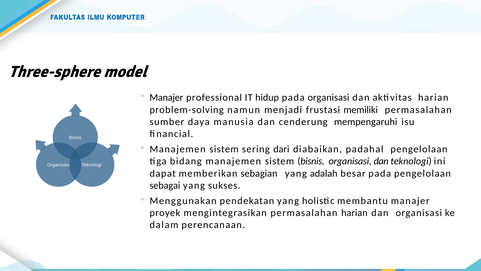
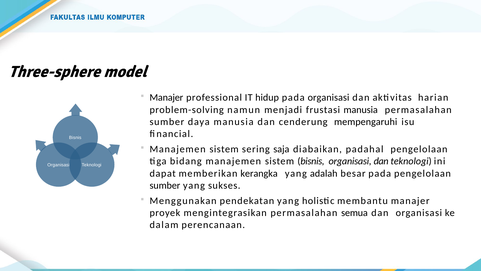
frustasi memiliki: memiliki -> manusia
dari: dari -> saja
sebagian: sebagian -> kerangka
sebagai at (165, 185): sebagai -> sumber
permasalahan harian: harian -> semua
